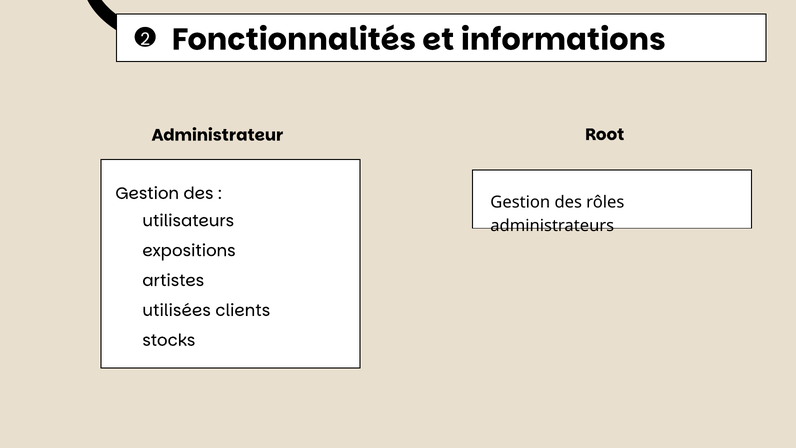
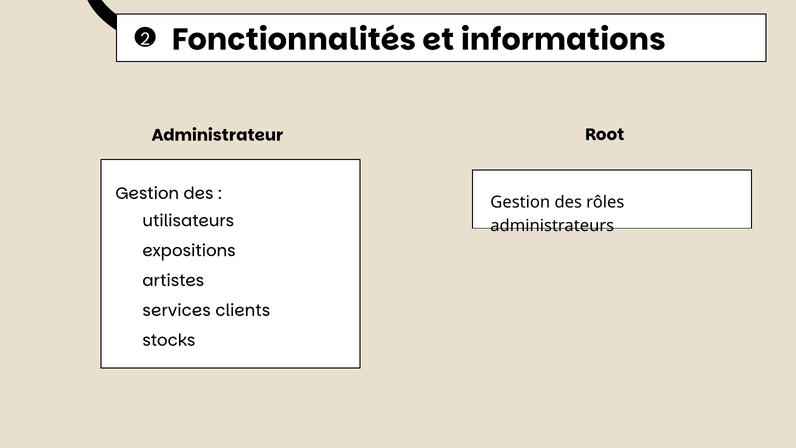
utilisées: utilisées -> services
